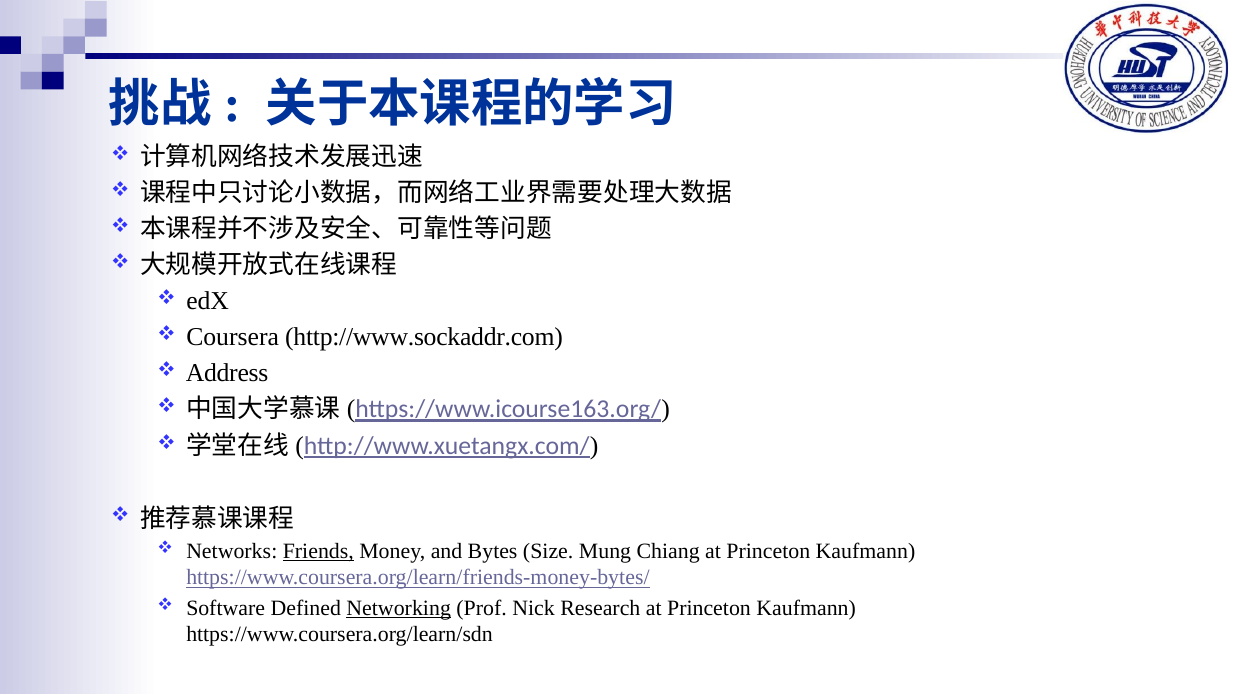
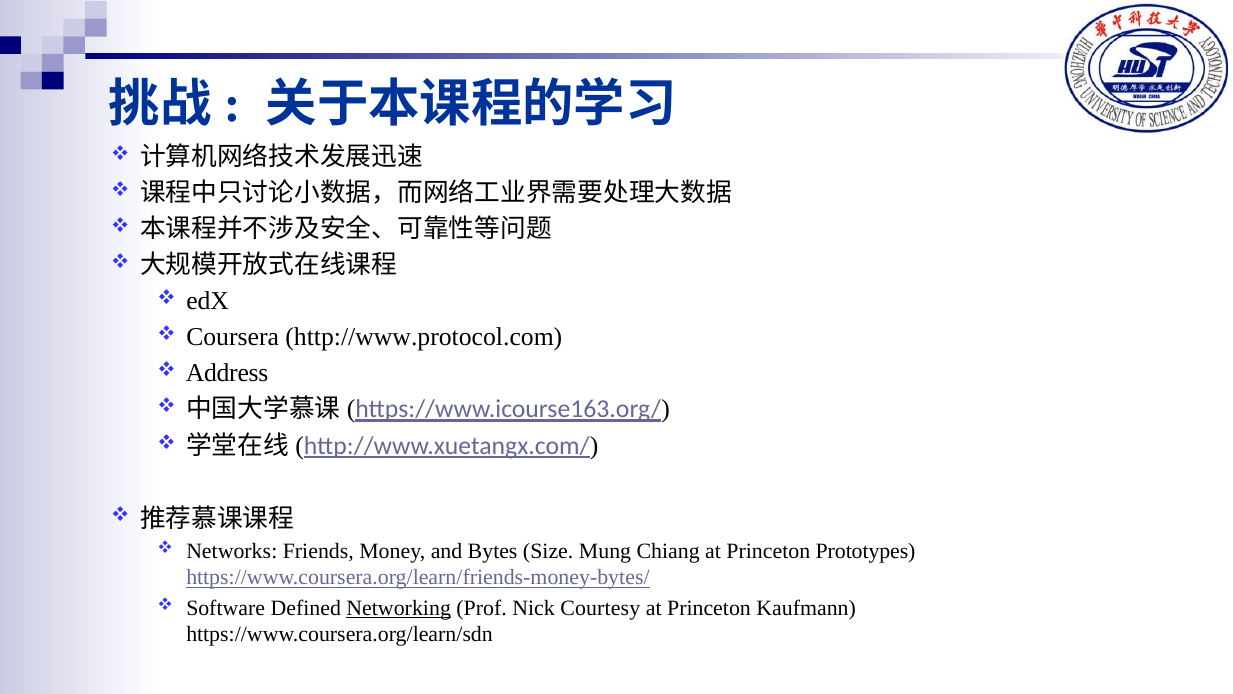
http://www.sockaddr.com: http://www.sockaddr.com -> http://www.protocol.com
Friends underline: present -> none
Chiang at Princeton Kaufmann: Kaufmann -> Prototypes
Research: Research -> Courtesy
